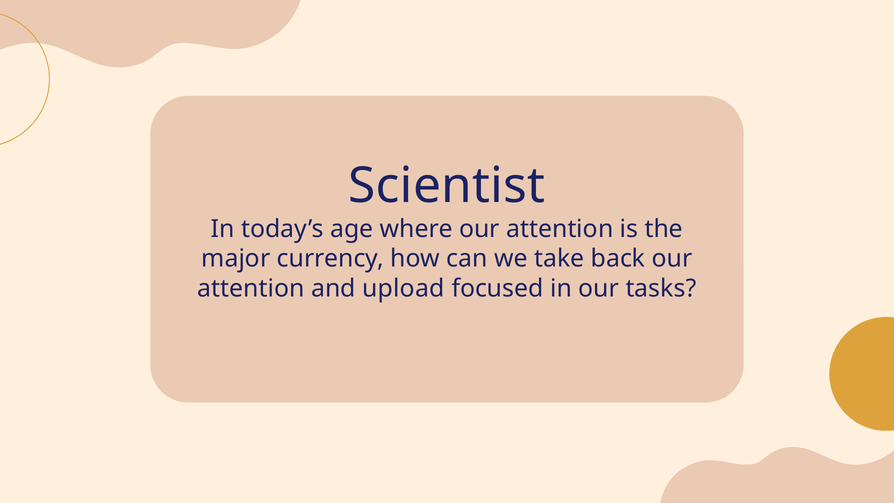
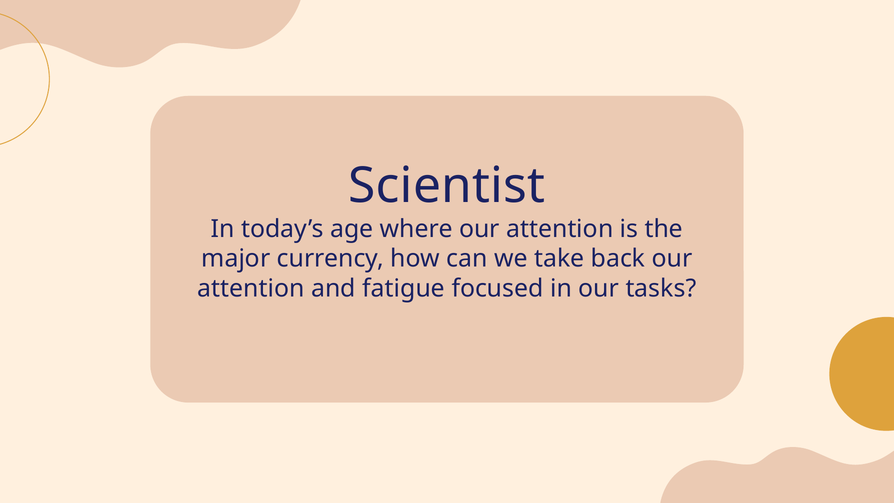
upload: upload -> fatigue
